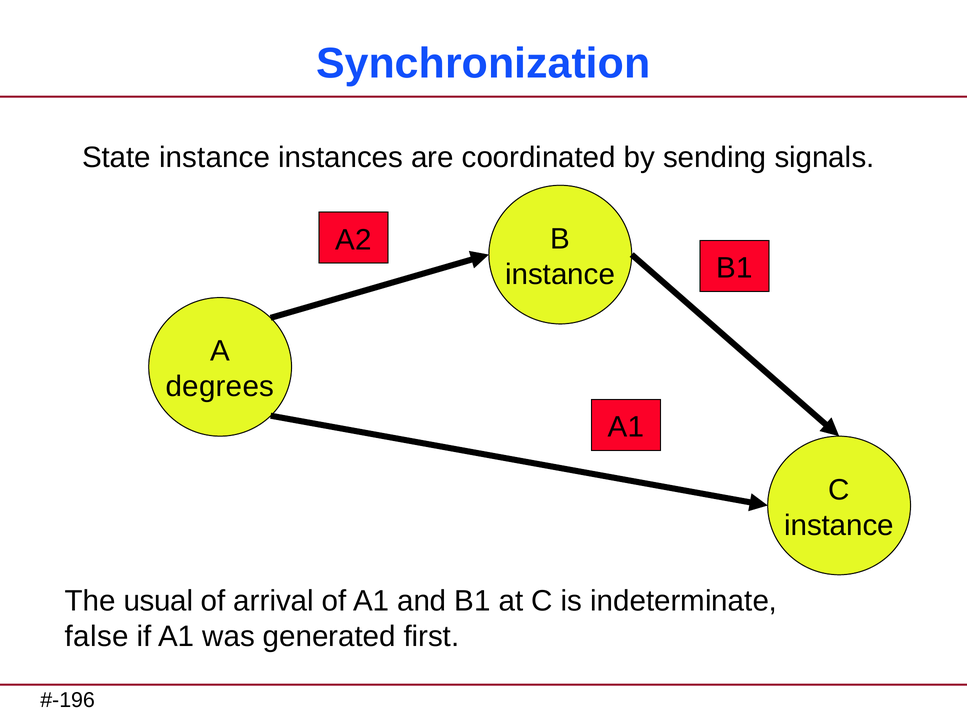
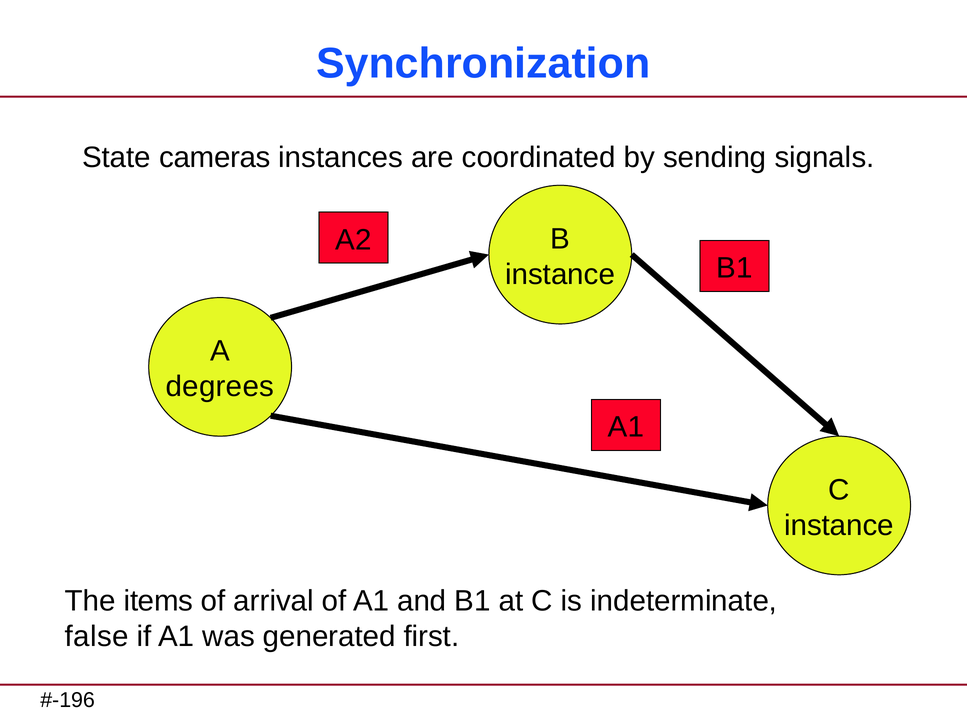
State instance: instance -> cameras
usual: usual -> items
